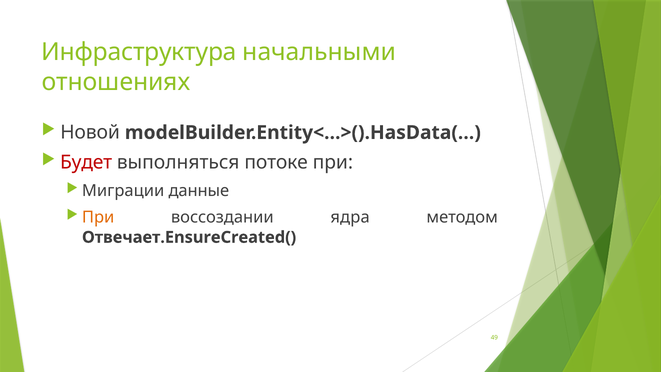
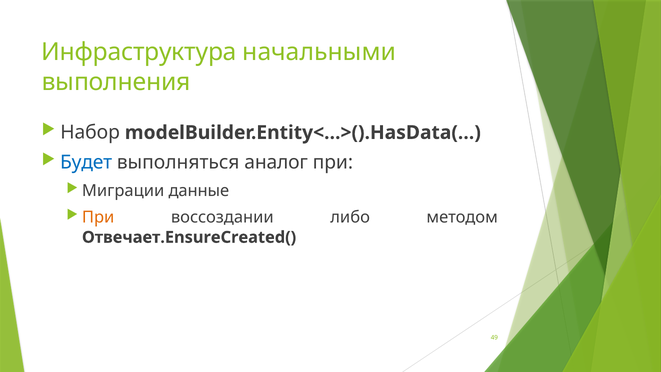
отношениях: отношениях -> выполнения
Новой: Новой -> Набор
Будет colour: red -> blue
потоке: потоке -> аналог
ядра: ядра -> либо
